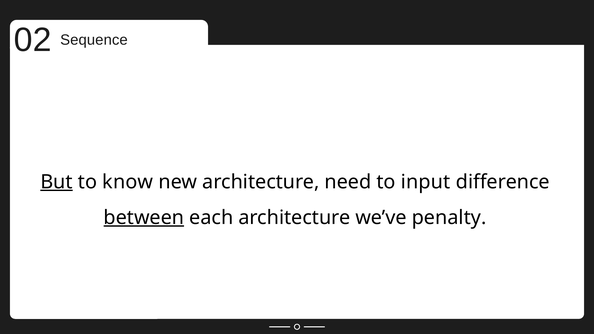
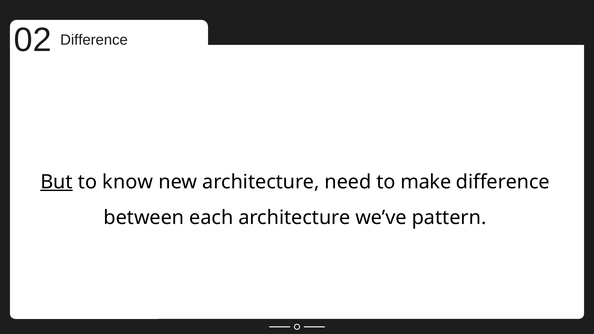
Sequence at (94, 40): Sequence -> Difference
input: input -> make
between underline: present -> none
penalty: penalty -> pattern
